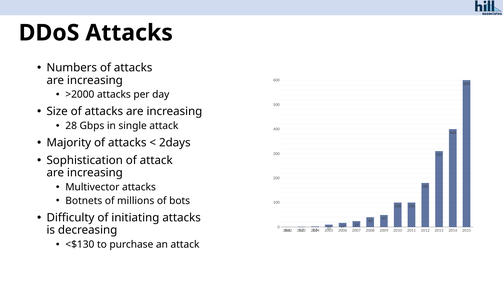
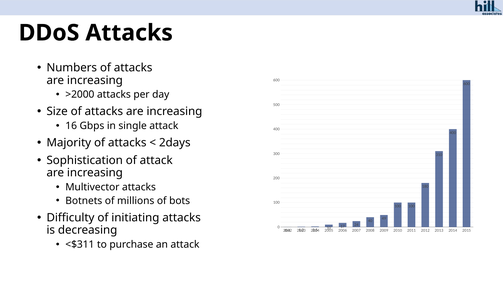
28: 28 -> 16
<$130: <$130 -> <$311
